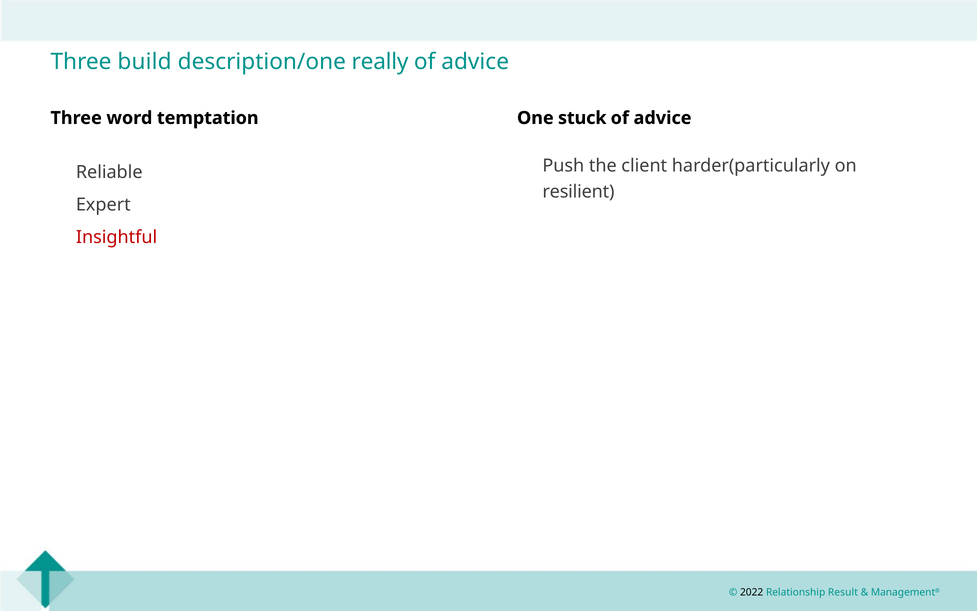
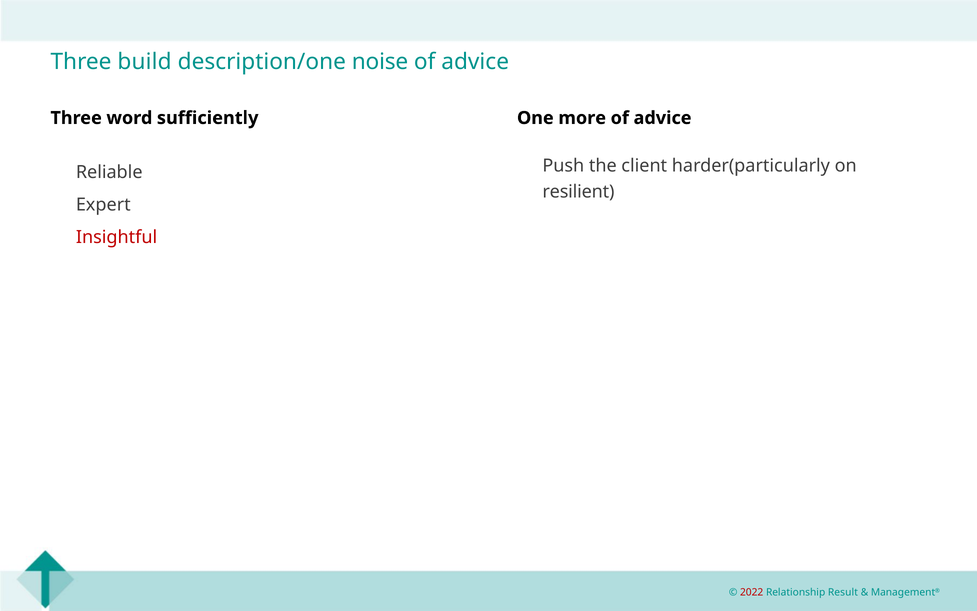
really: really -> noise
temptation: temptation -> sufficiently
stuck: stuck -> more
2022 colour: black -> red
